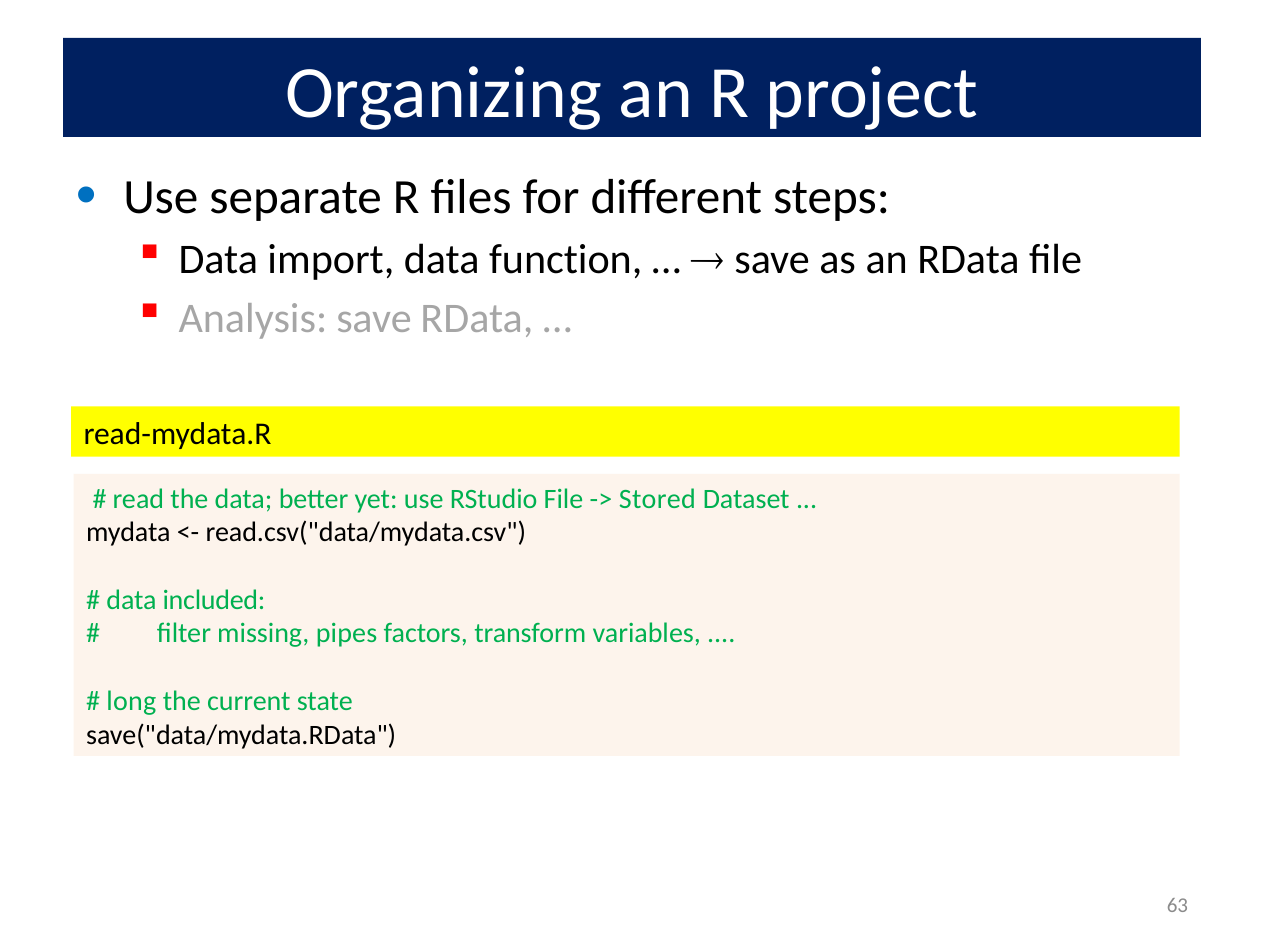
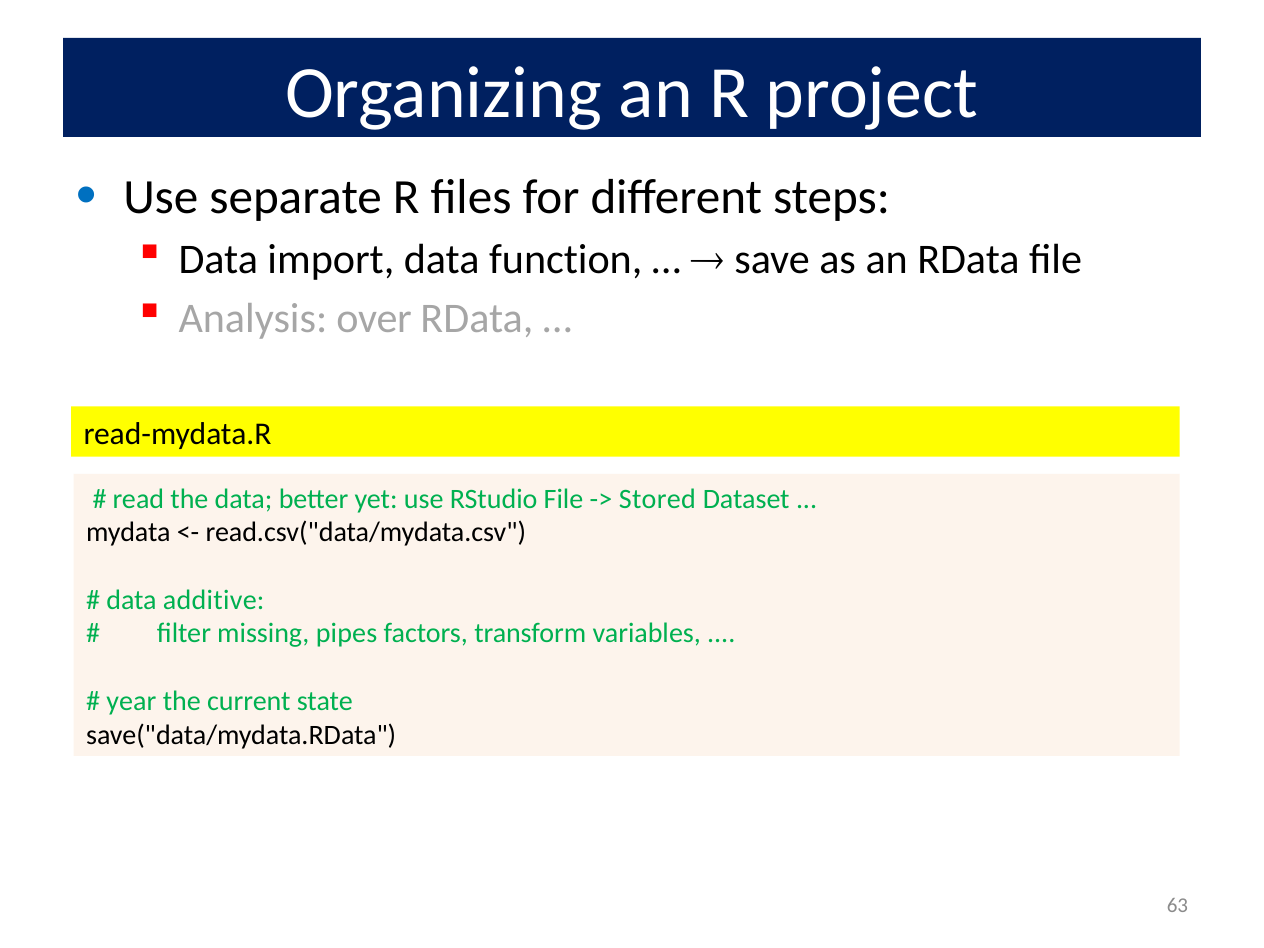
Analysis save: save -> over
included: included -> additive
long: long -> year
